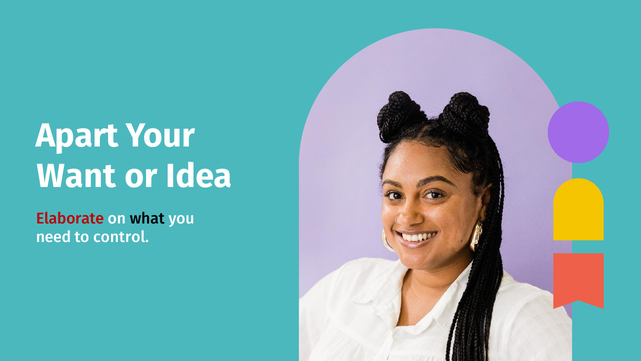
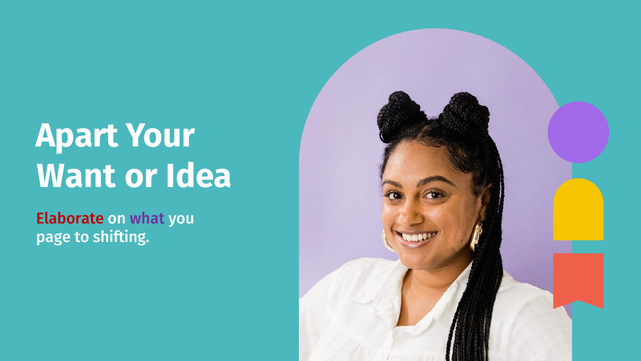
what colour: black -> purple
need: need -> page
control: control -> shifting
